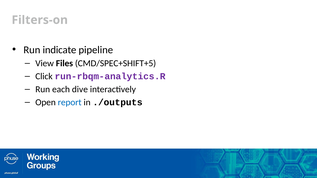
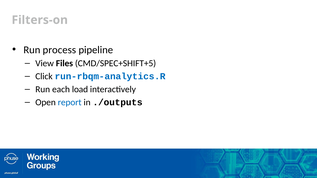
indicate: indicate -> process
run-rbqm-analytics.R colour: purple -> blue
dive: dive -> load
